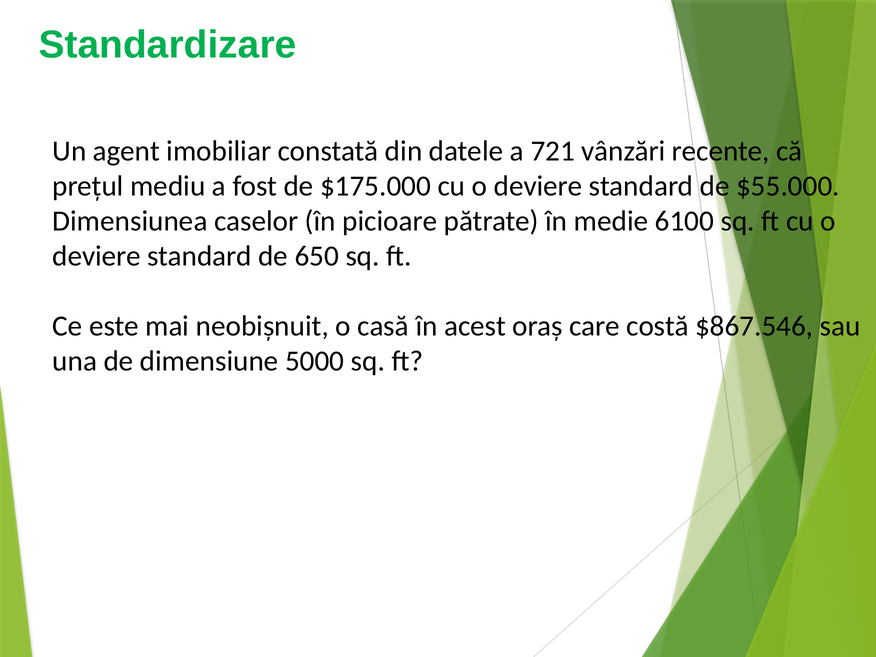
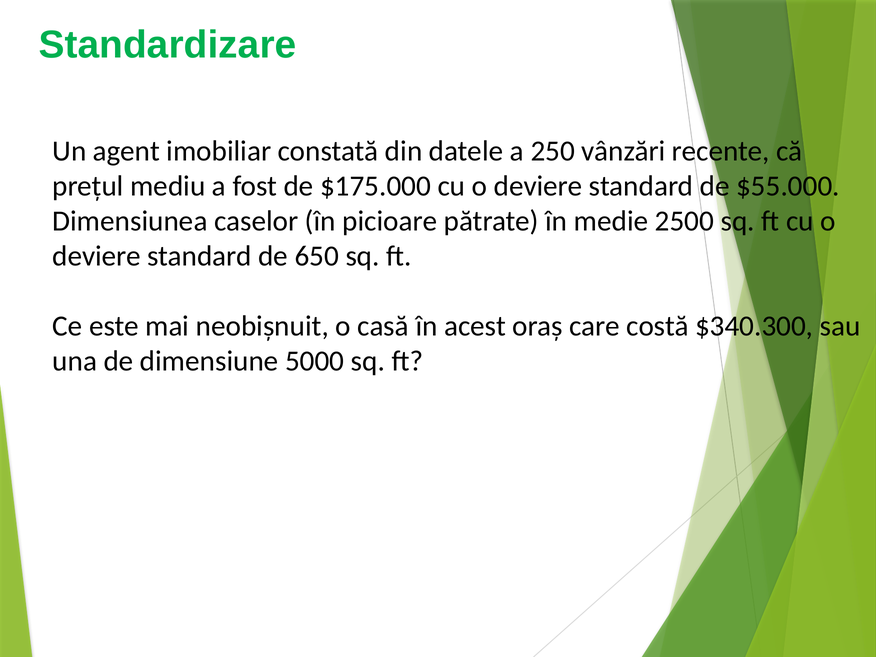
721: 721 -> 250
6100: 6100 -> 2500
$867.546: $867.546 -> $340.300
